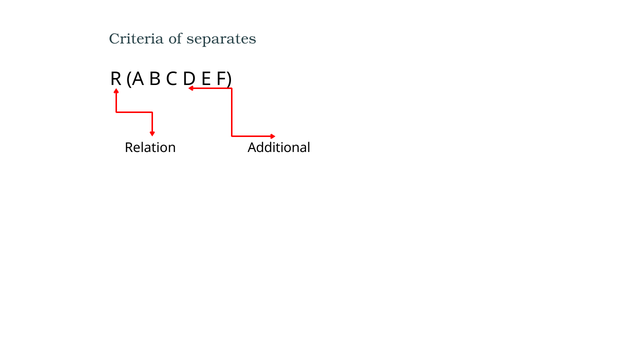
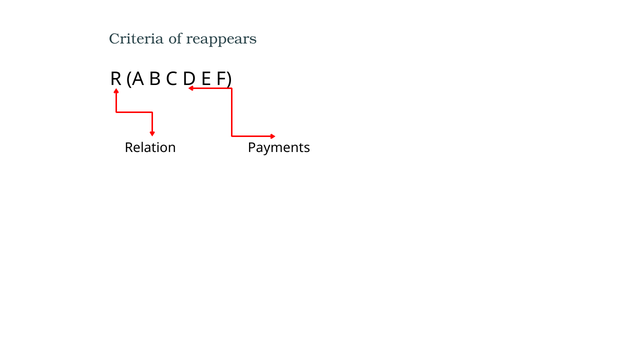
separates: separates -> reappears
Additional: Additional -> Payments
